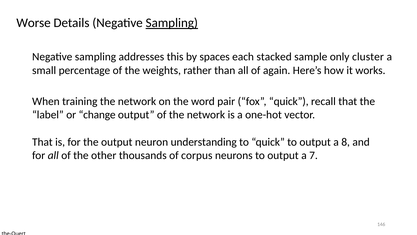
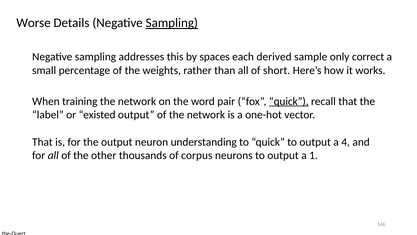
stacked: stacked -> derived
cluster: cluster -> correct
again: again -> short
quick at (289, 101) underline: none -> present
change: change -> existed
8: 8 -> 4
7: 7 -> 1
